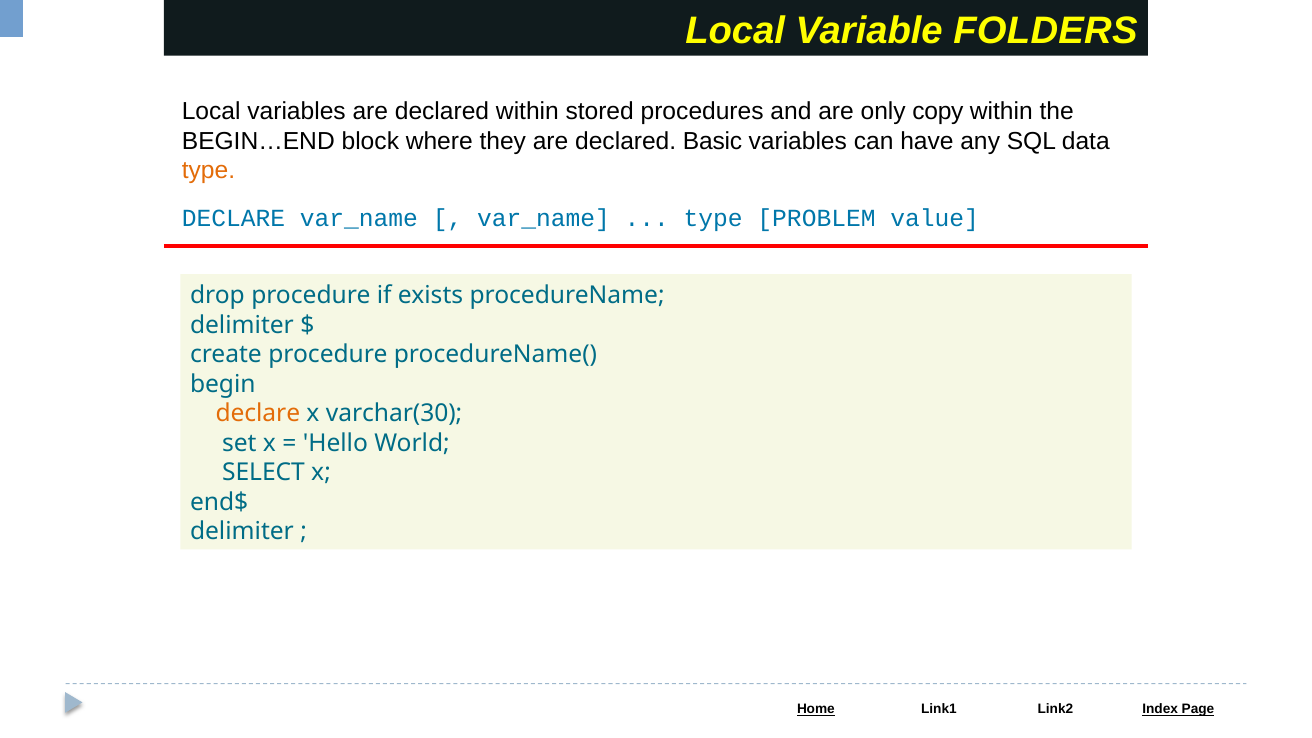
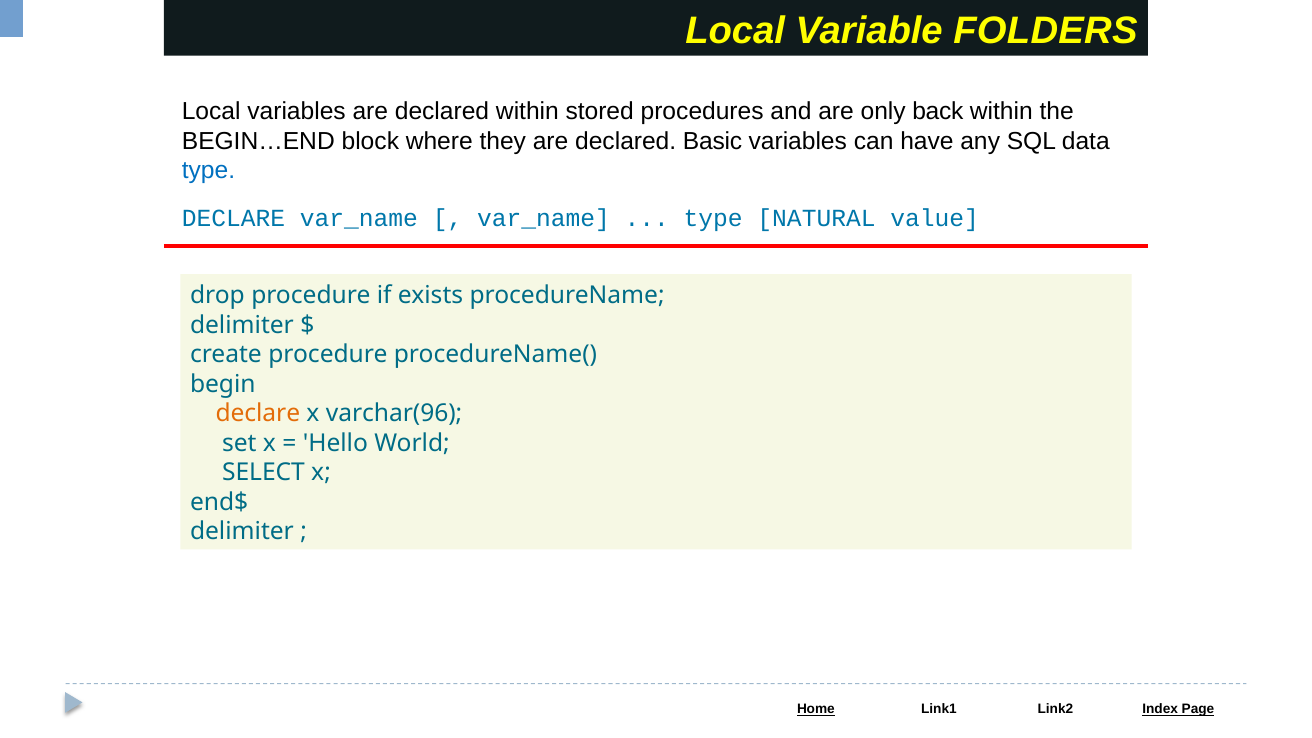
copy: copy -> back
type at (208, 171) colour: orange -> blue
PROBLEM: PROBLEM -> NATURAL
varchar(30: varchar(30 -> varchar(96
